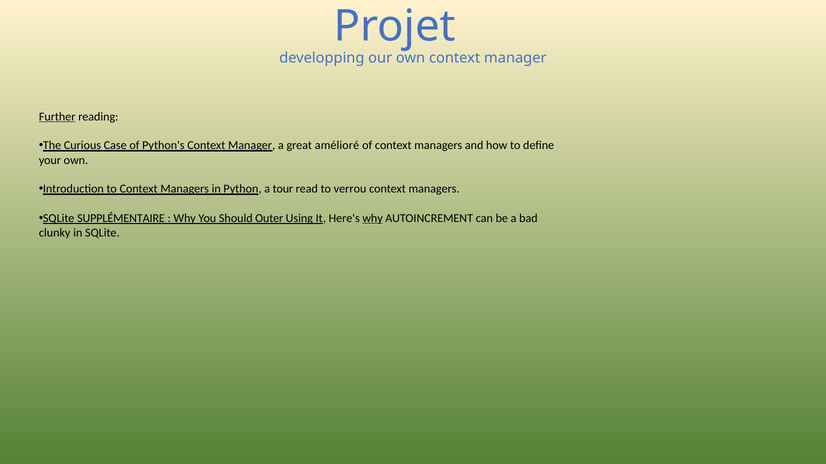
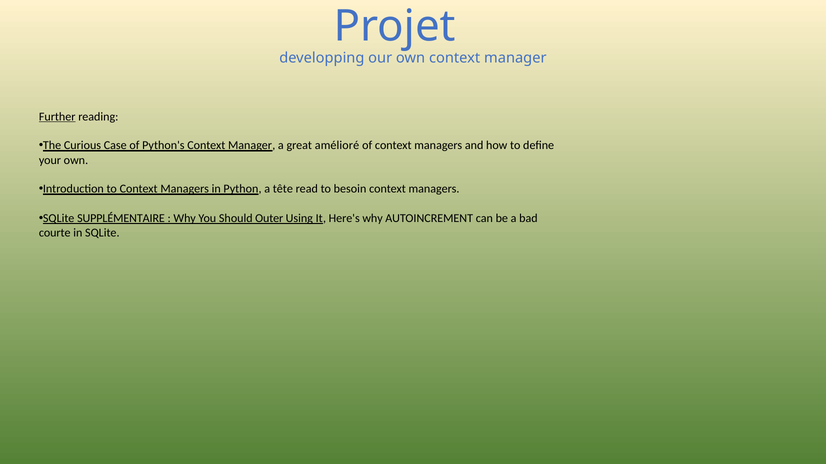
tour: tour -> tête
verrou: verrou -> besoin
why at (373, 218) underline: present -> none
clunky: clunky -> courte
